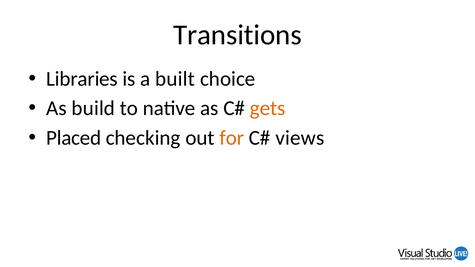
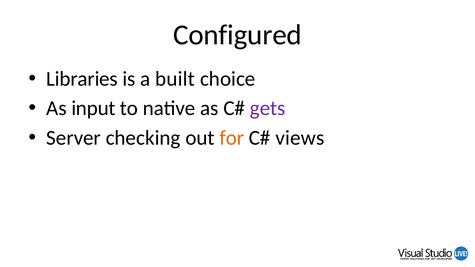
Transitions: Transitions -> Configured
build: build -> input
gets colour: orange -> purple
Placed: Placed -> Server
